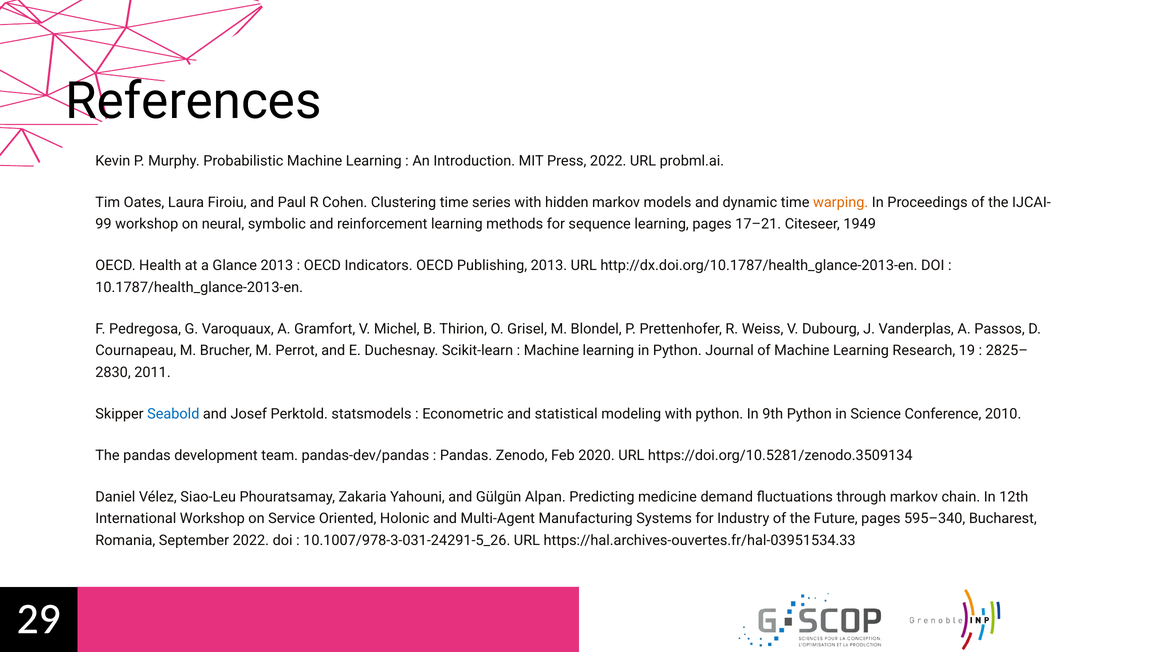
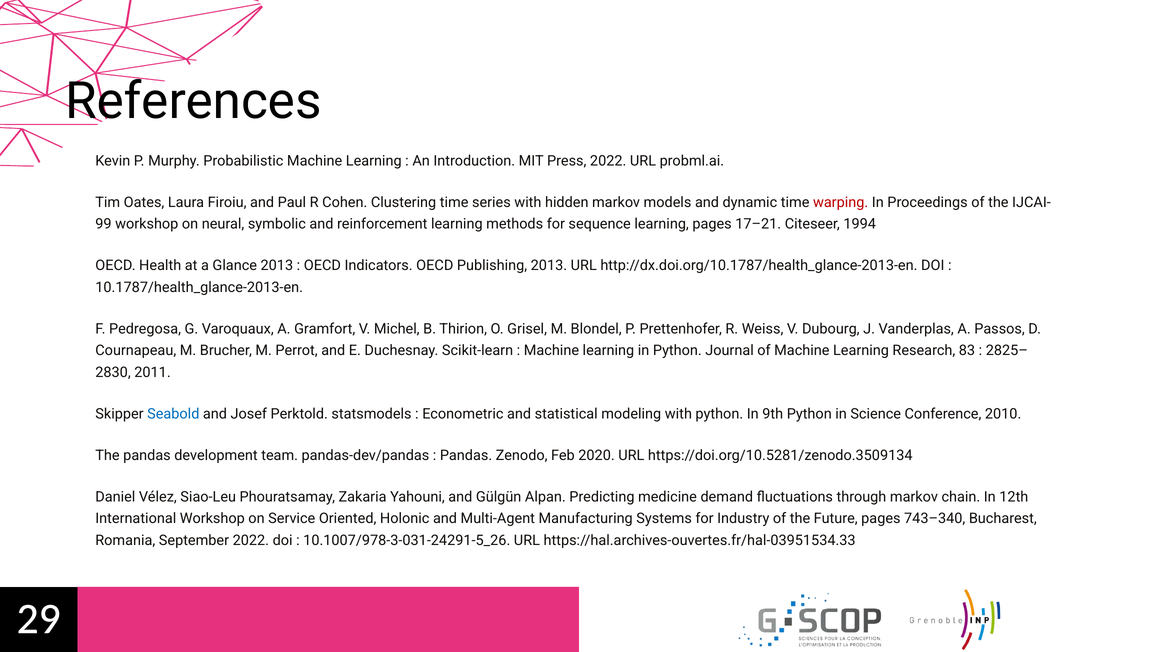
warping colour: orange -> red
1949: 1949 -> 1994
19: 19 -> 83
595–340: 595–340 -> 743–340
